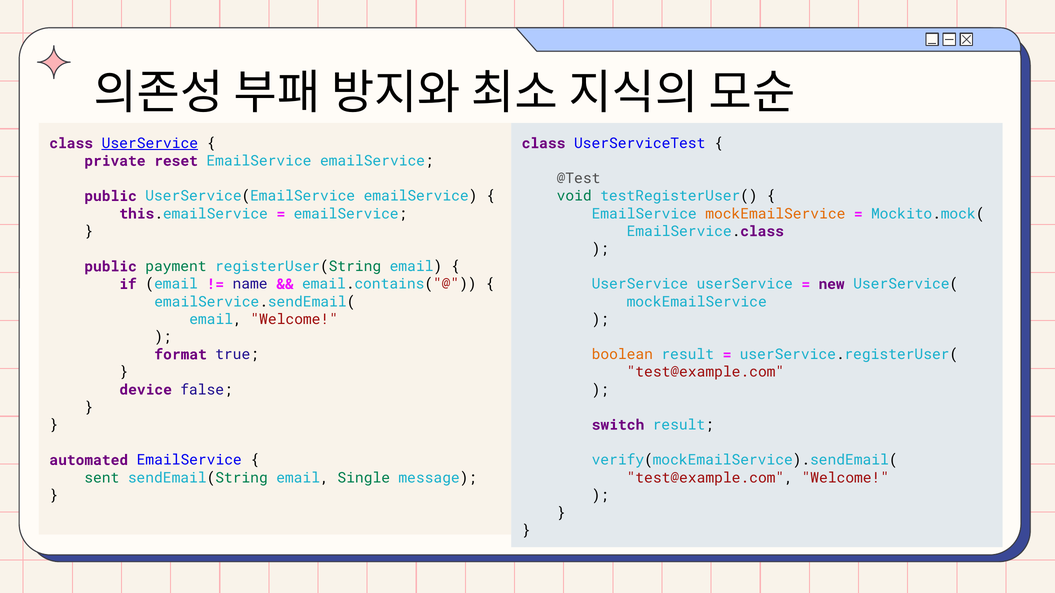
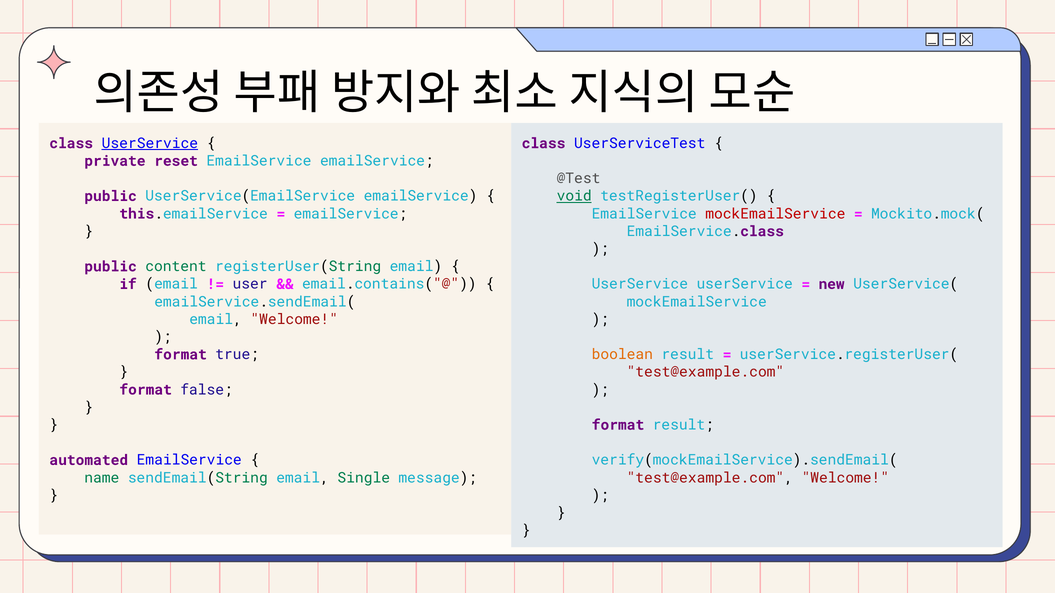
void underline: none -> present
mockEmailService at (775, 214) colour: orange -> red
payment: payment -> content
name: name -> user
device at (146, 390): device -> format
switch at (618, 425): switch -> format
sent: sent -> name
